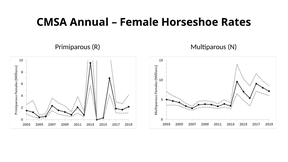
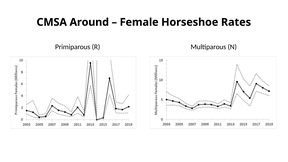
Annual: Annual -> Around
